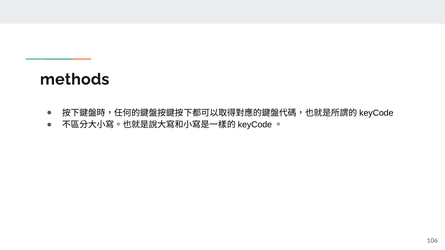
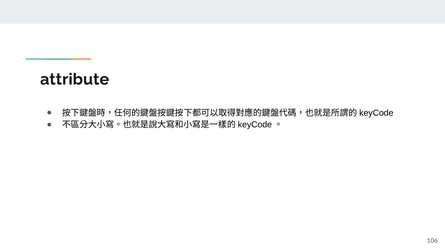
methods: methods -> attribute
